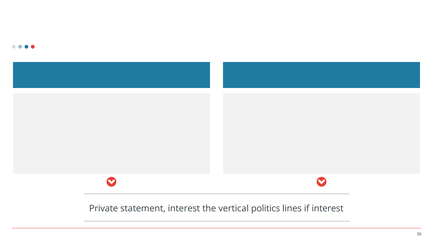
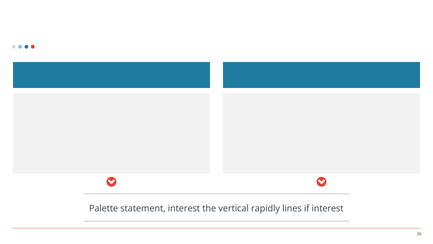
Private: Private -> Palette
politics: politics -> rapidly
